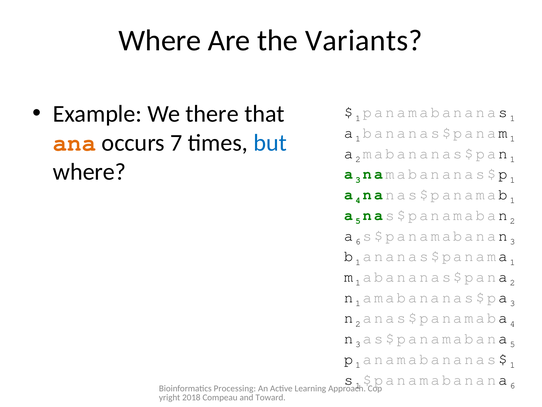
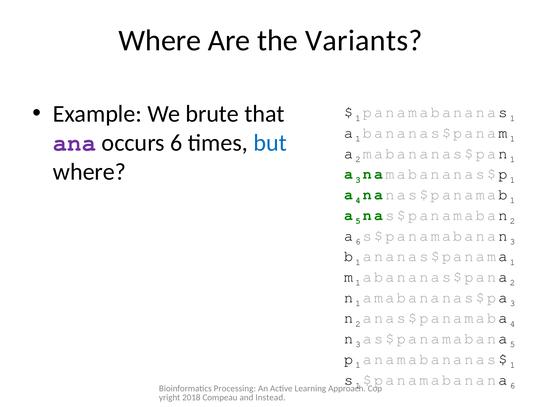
there: there -> brute
ana colour: orange -> purple
occurs 7: 7 -> 6
Toward: Toward -> Instead
